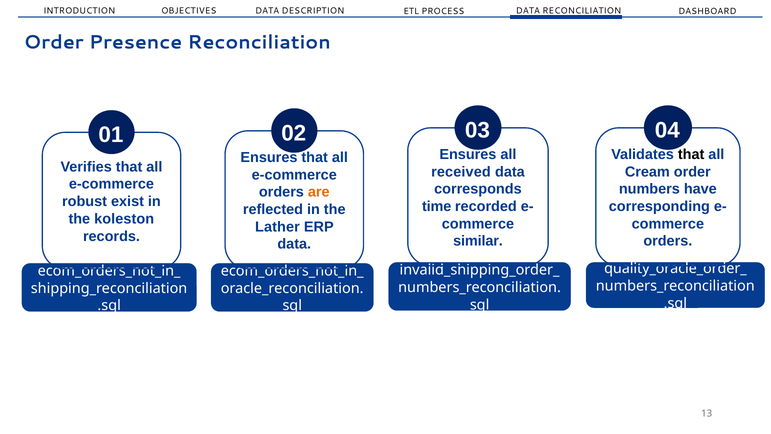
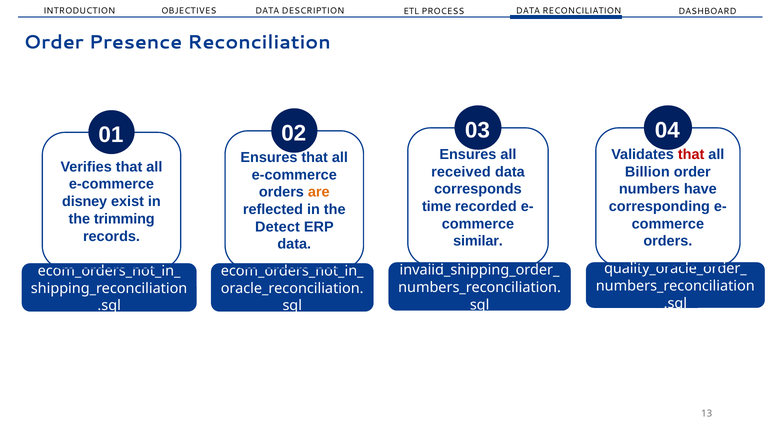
that at (691, 154) colour: black -> red
Cream: Cream -> Billion
robust: robust -> disney
koleston: koleston -> trimming
Lather: Lather -> Detect
